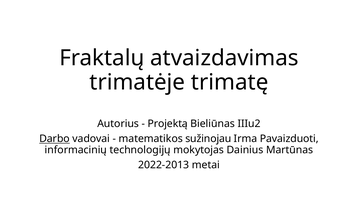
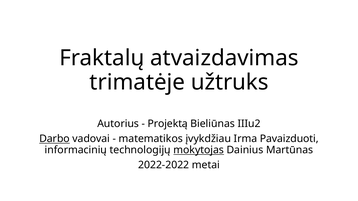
trimatę: trimatę -> užtruks
sužinojau: sužinojau -> įvykdžiau
mokytojas underline: none -> present
2022-2013: 2022-2013 -> 2022-2022
